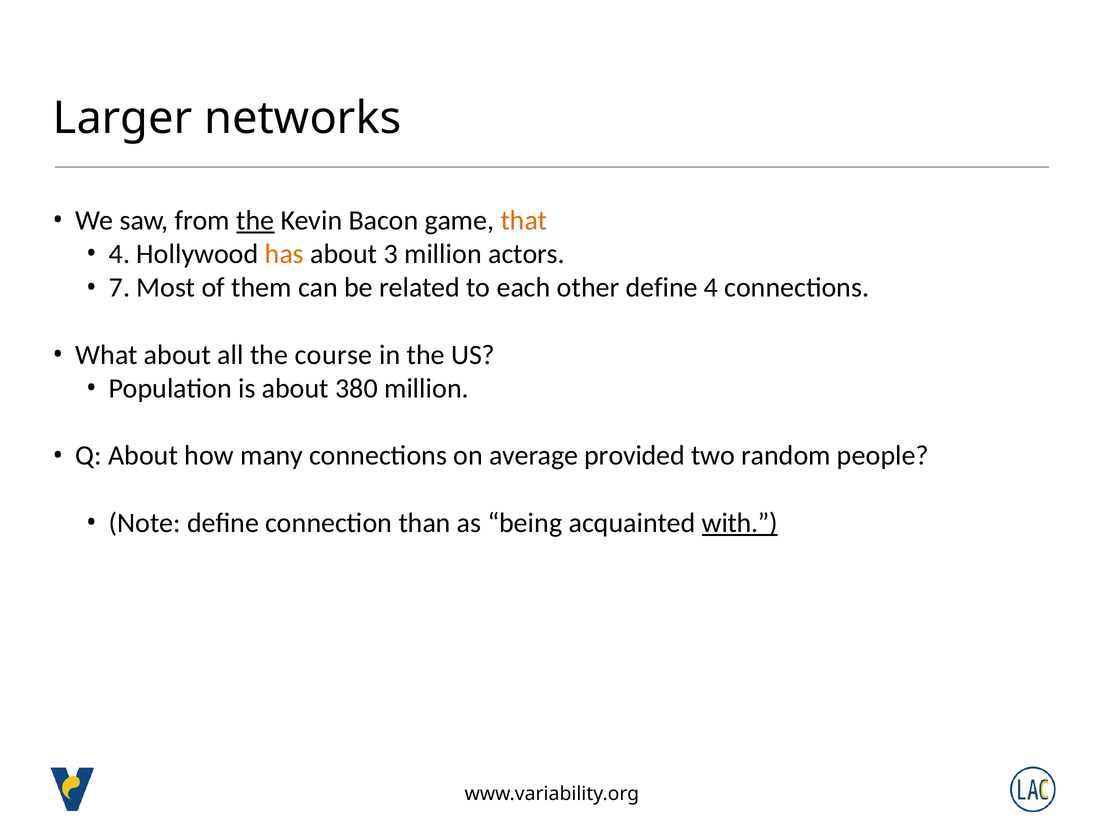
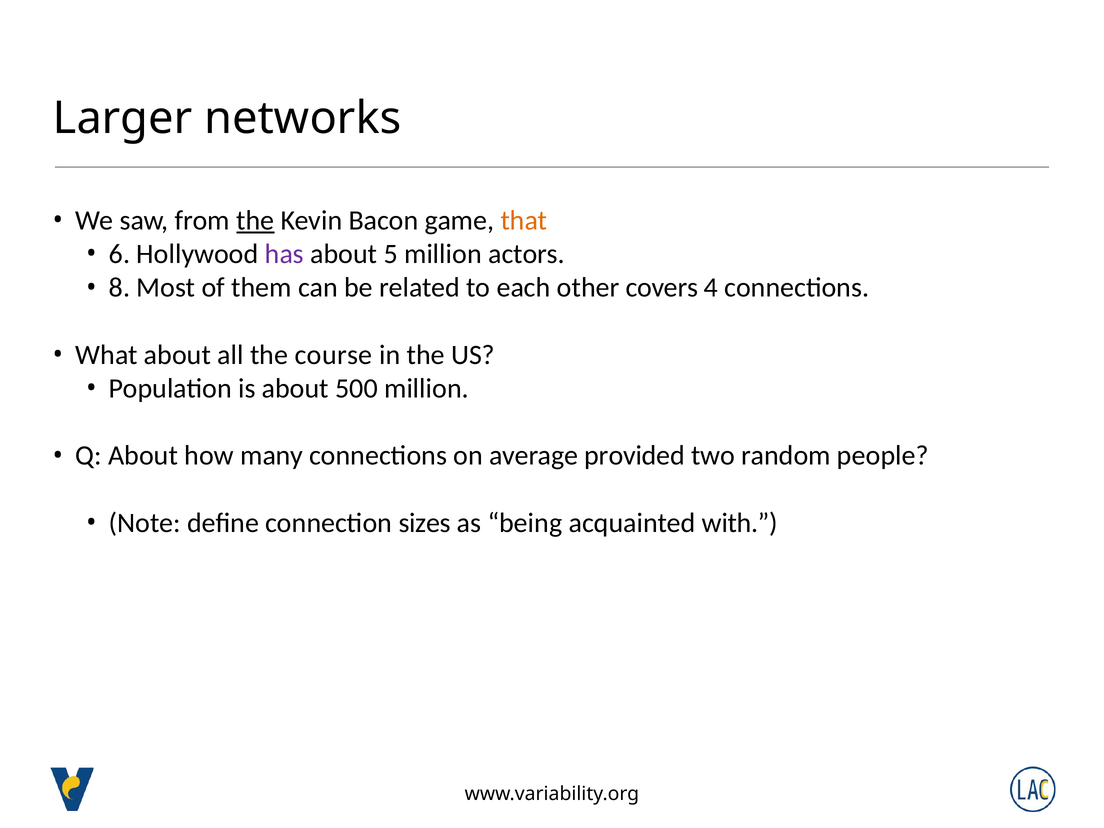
4 at (119, 254): 4 -> 6
has colour: orange -> purple
3: 3 -> 5
7: 7 -> 8
other define: define -> covers
380: 380 -> 500
than: than -> sizes
with underline: present -> none
